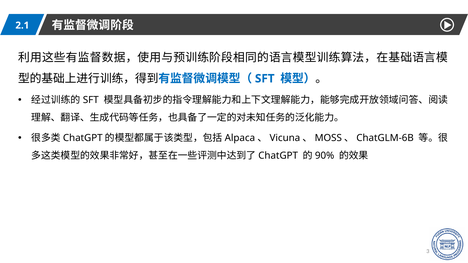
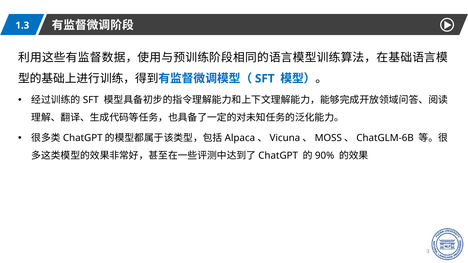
2.1: 2.1 -> 1.3
